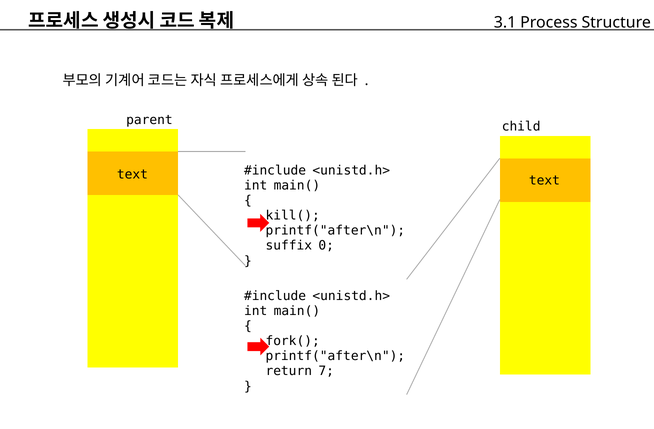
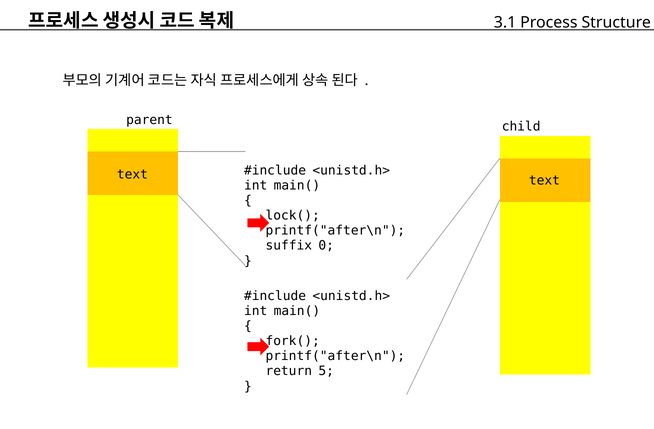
kill(: kill( -> lock(
7: 7 -> 5
